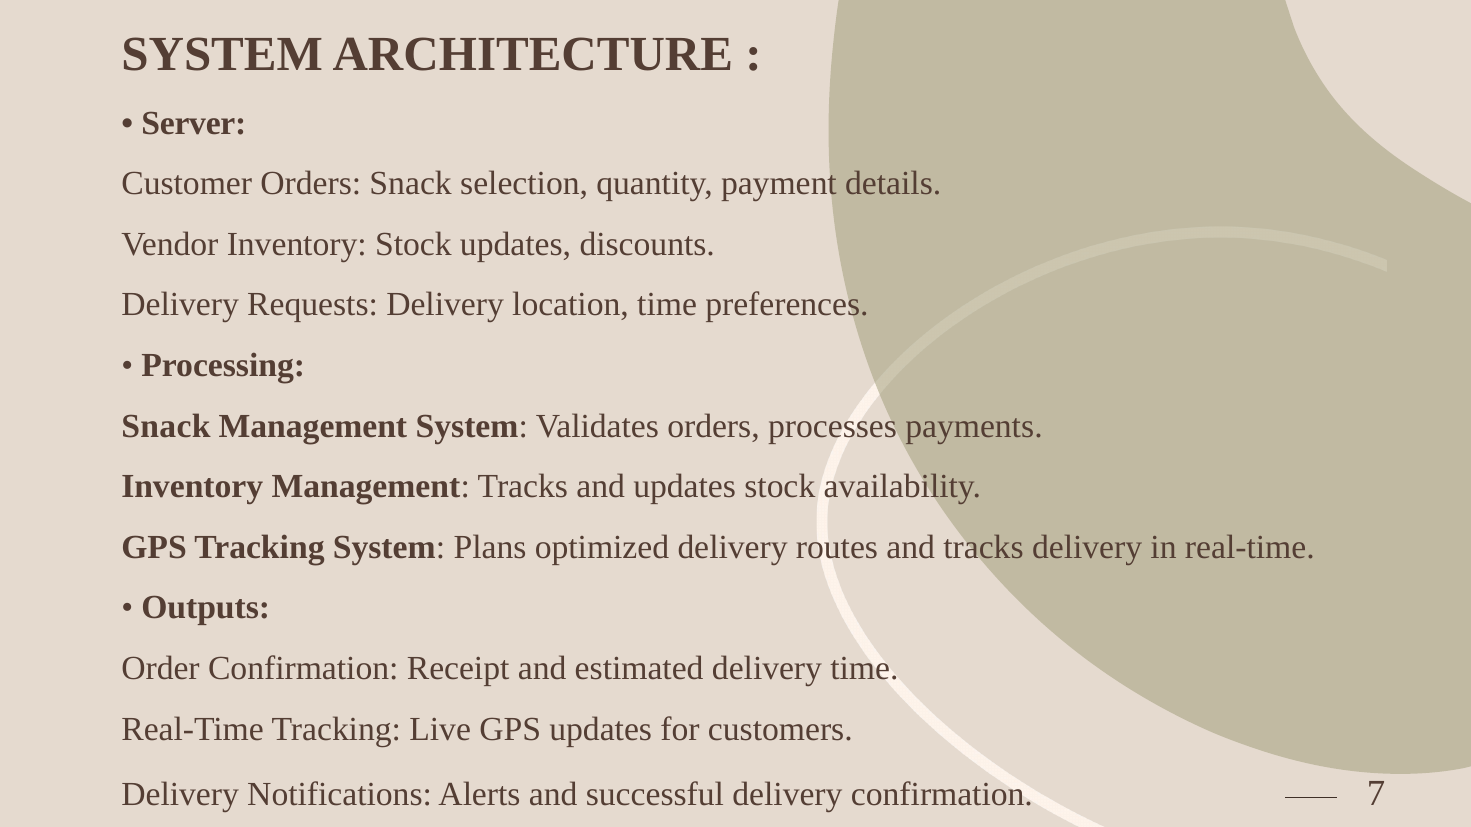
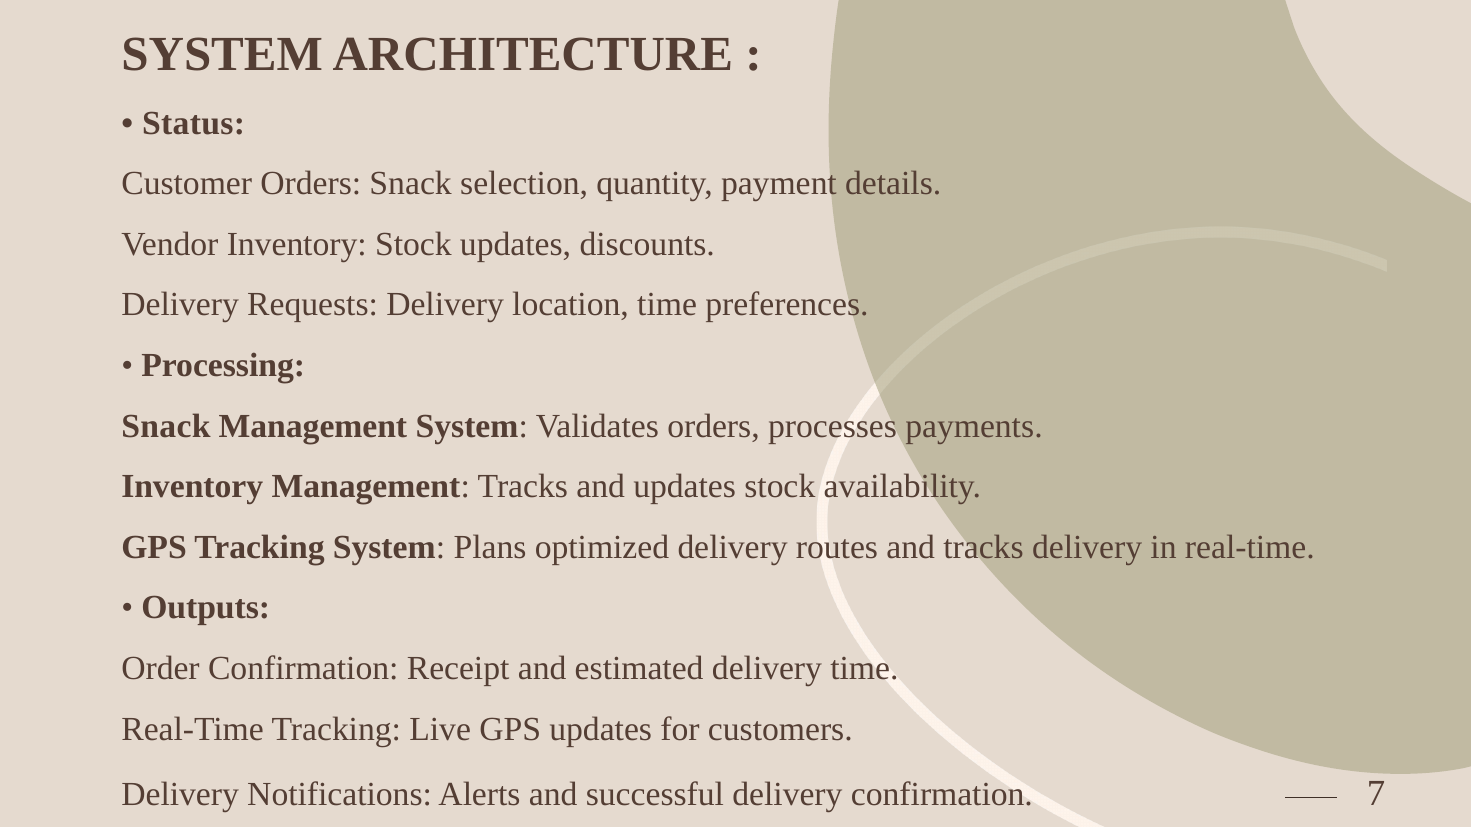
Server: Server -> Status
